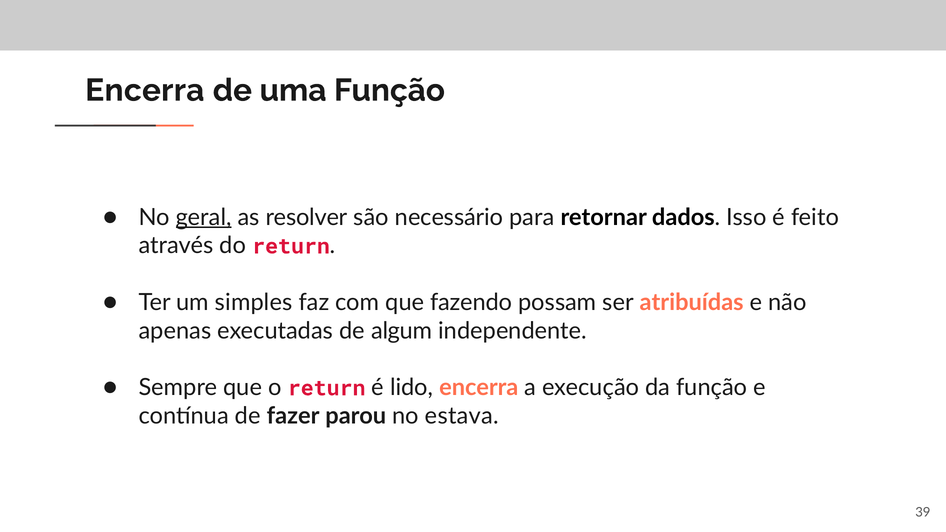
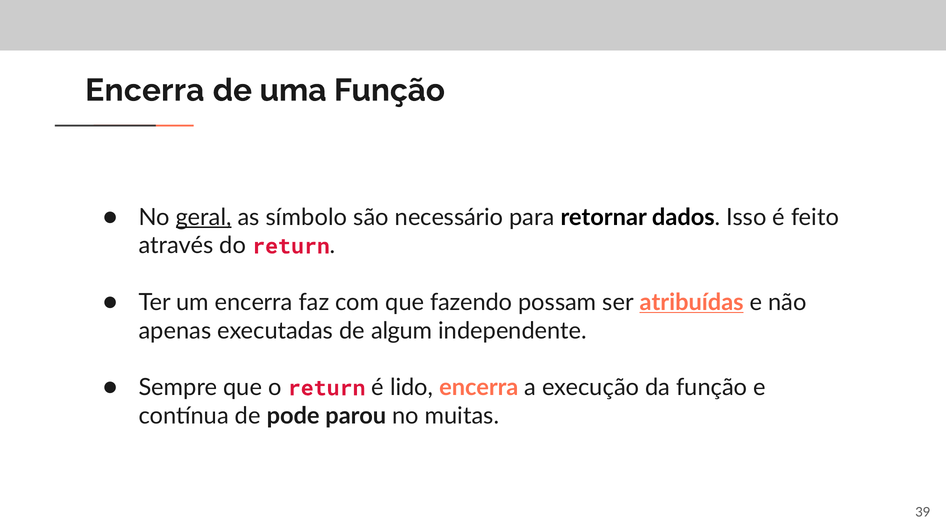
resolver: resolver -> símbolo
um simples: simples -> encerra
atribuídas underline: none -> present
fazer: fazer -> pode
estava: estava -> muitas
